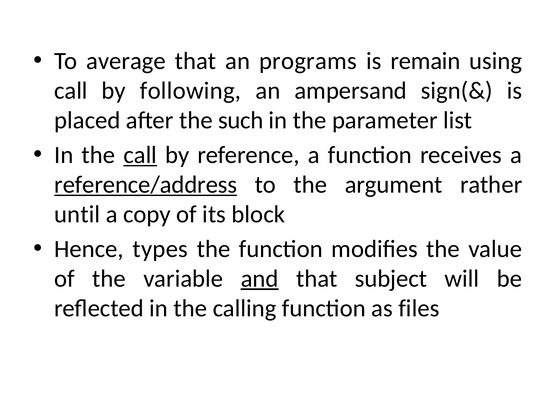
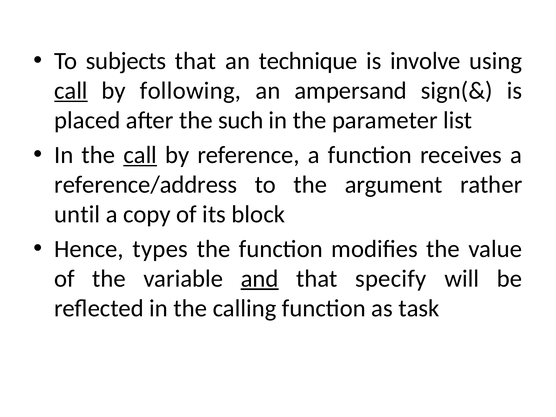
average: average -> subjects
programs: programs -> technique
remain: remain -> involve
call at (71, 91) underline: none -> present
reference/address underline: present -> none
subject: subject -> specify
files: files -> task
